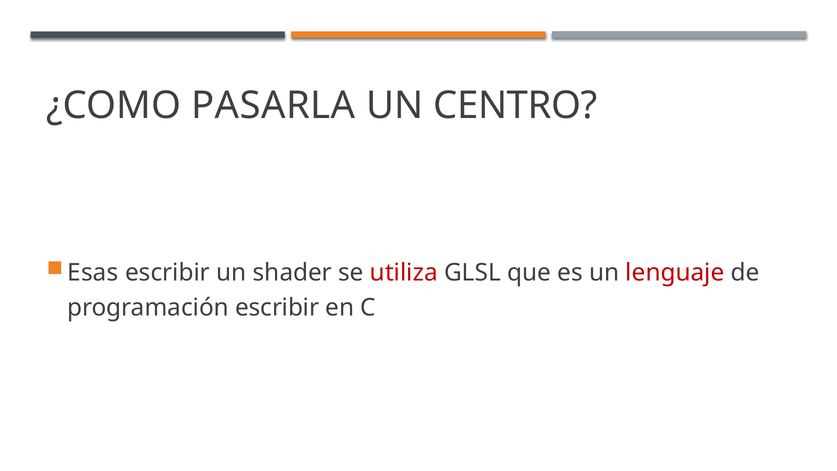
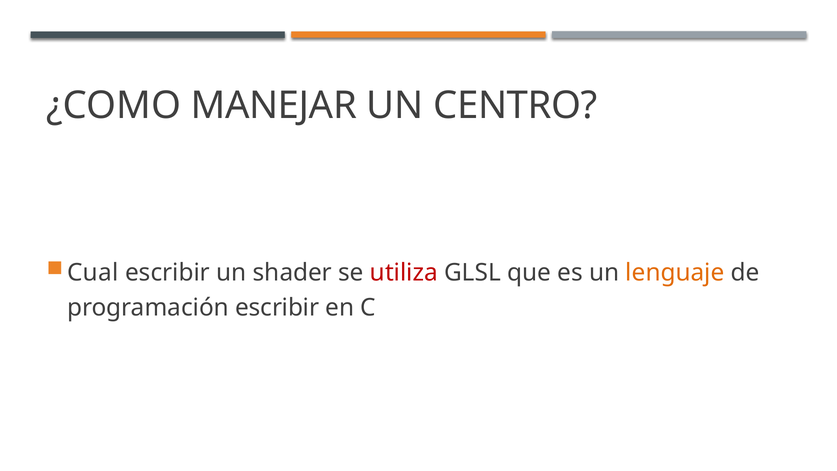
PASARLA: PASARLA -> MANEJAR
Esas: Esas -> Cual
lenguaje colour: red -> orange
